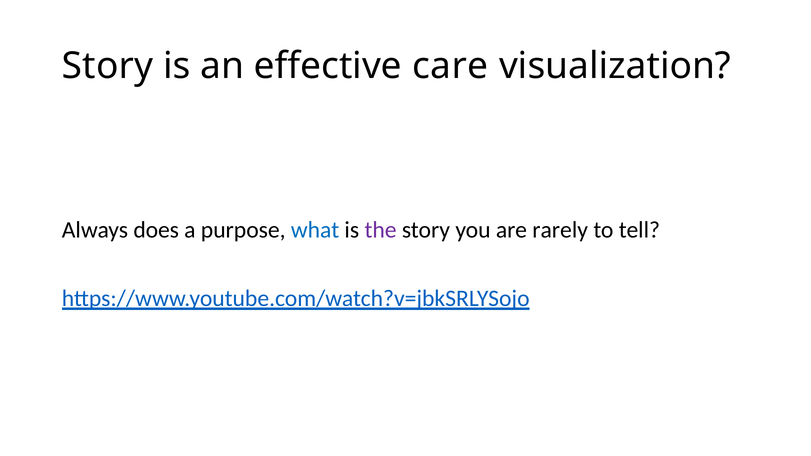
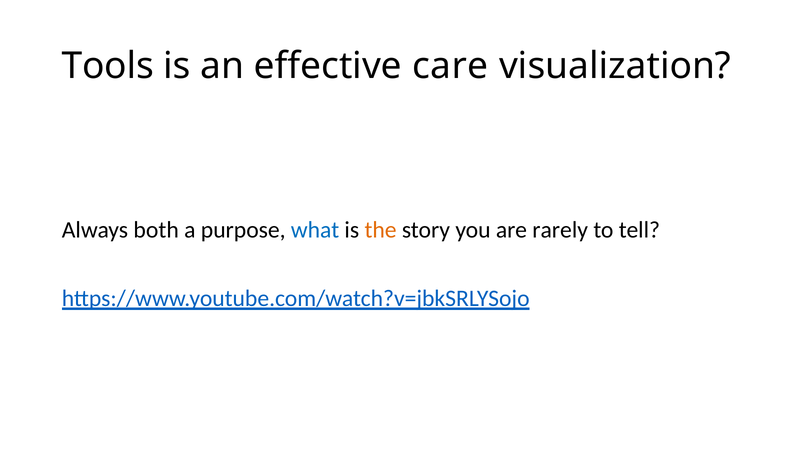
Story at (108, 66): Story -> Tools
does: does -> both
the colour: purple -> orange
